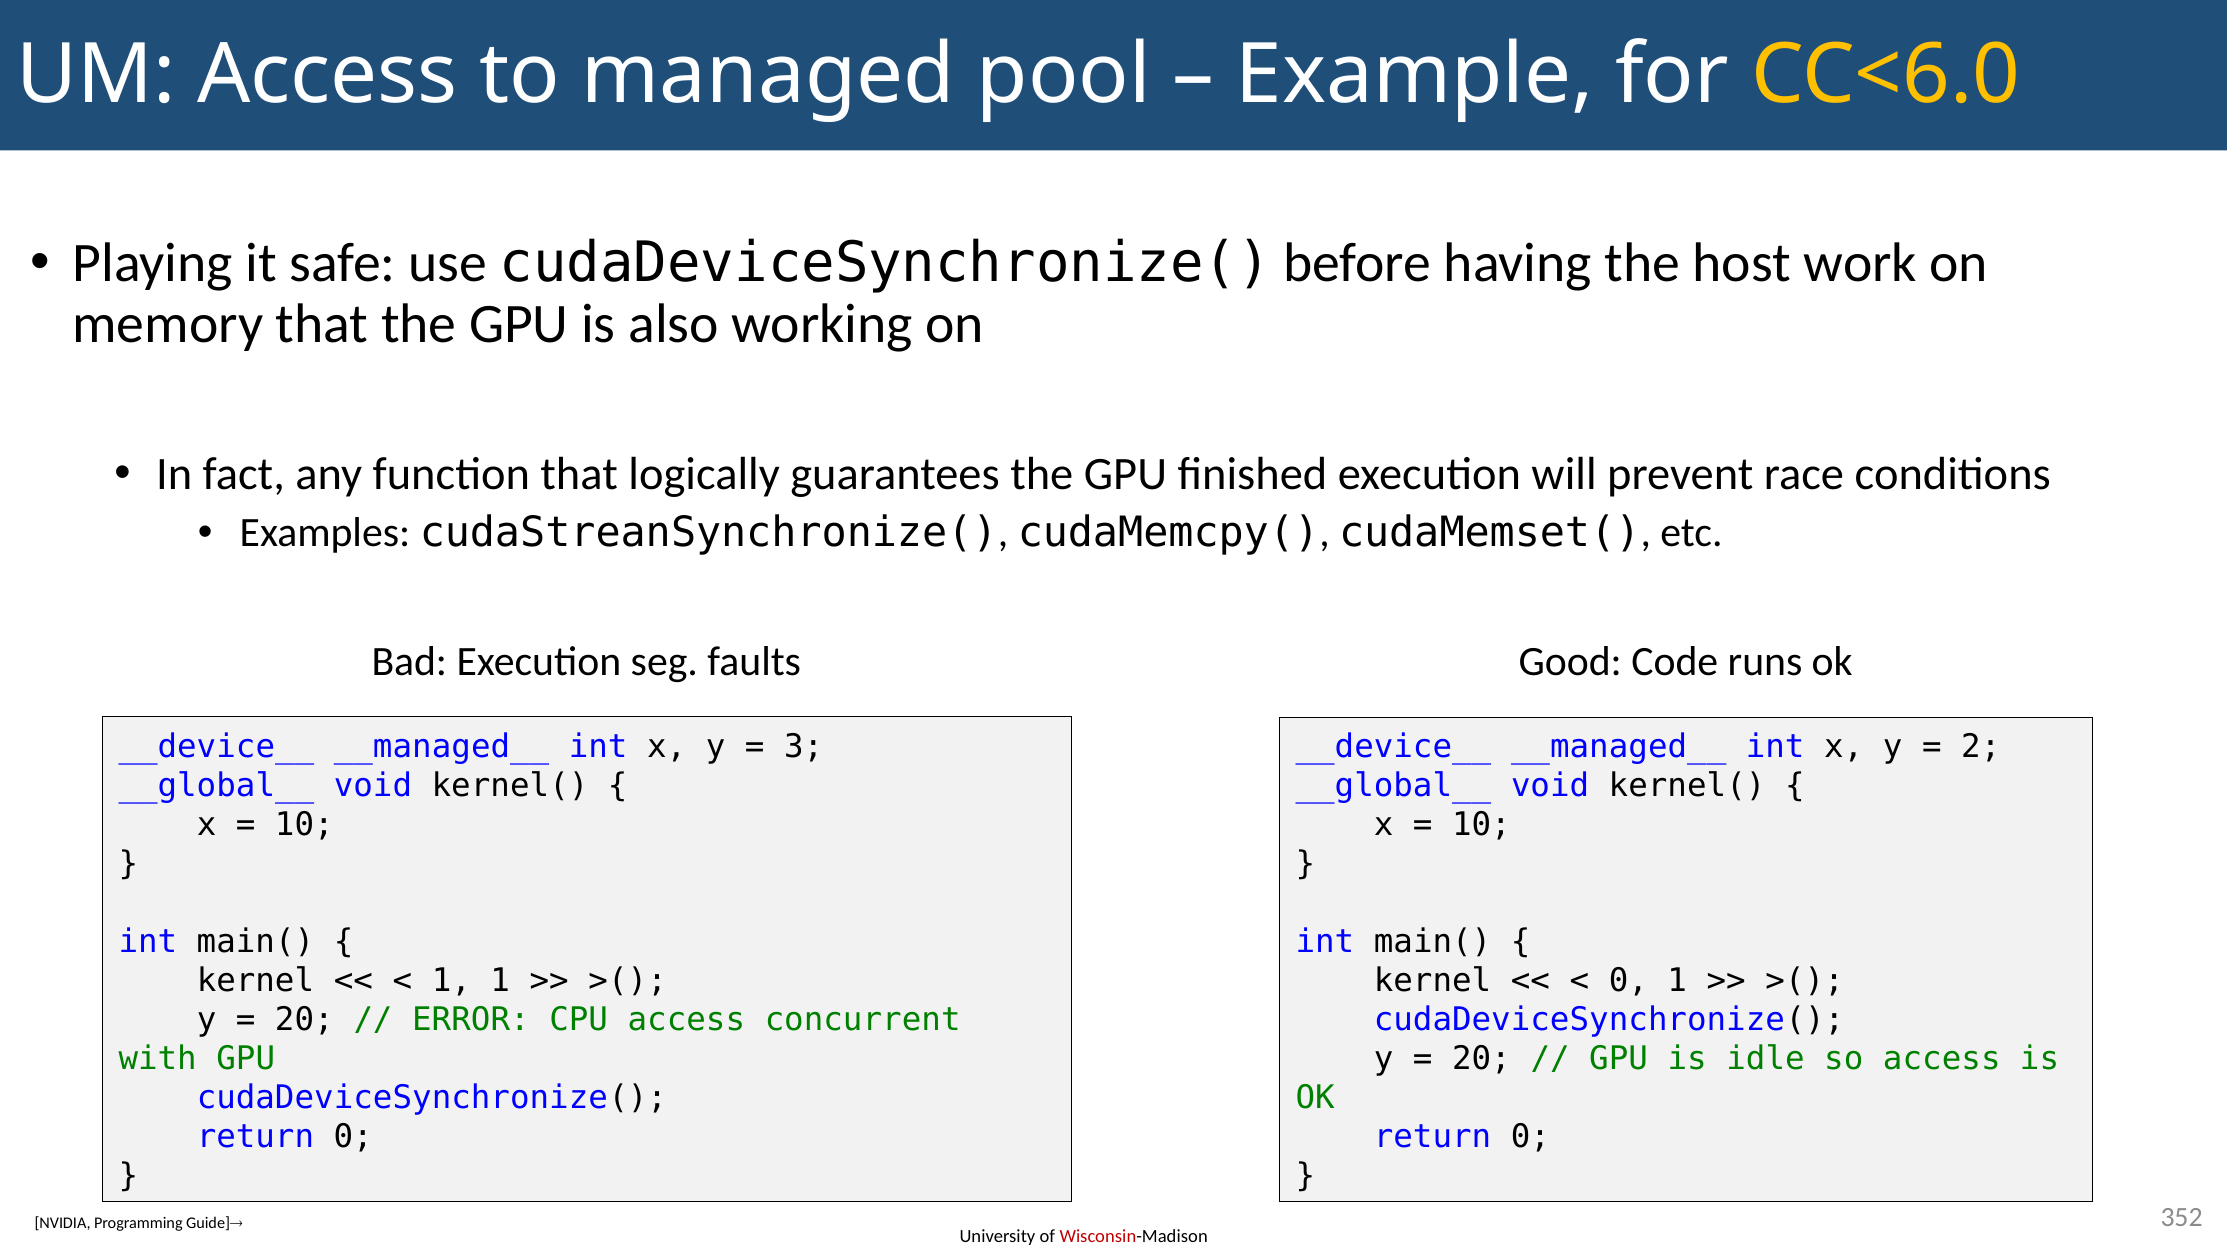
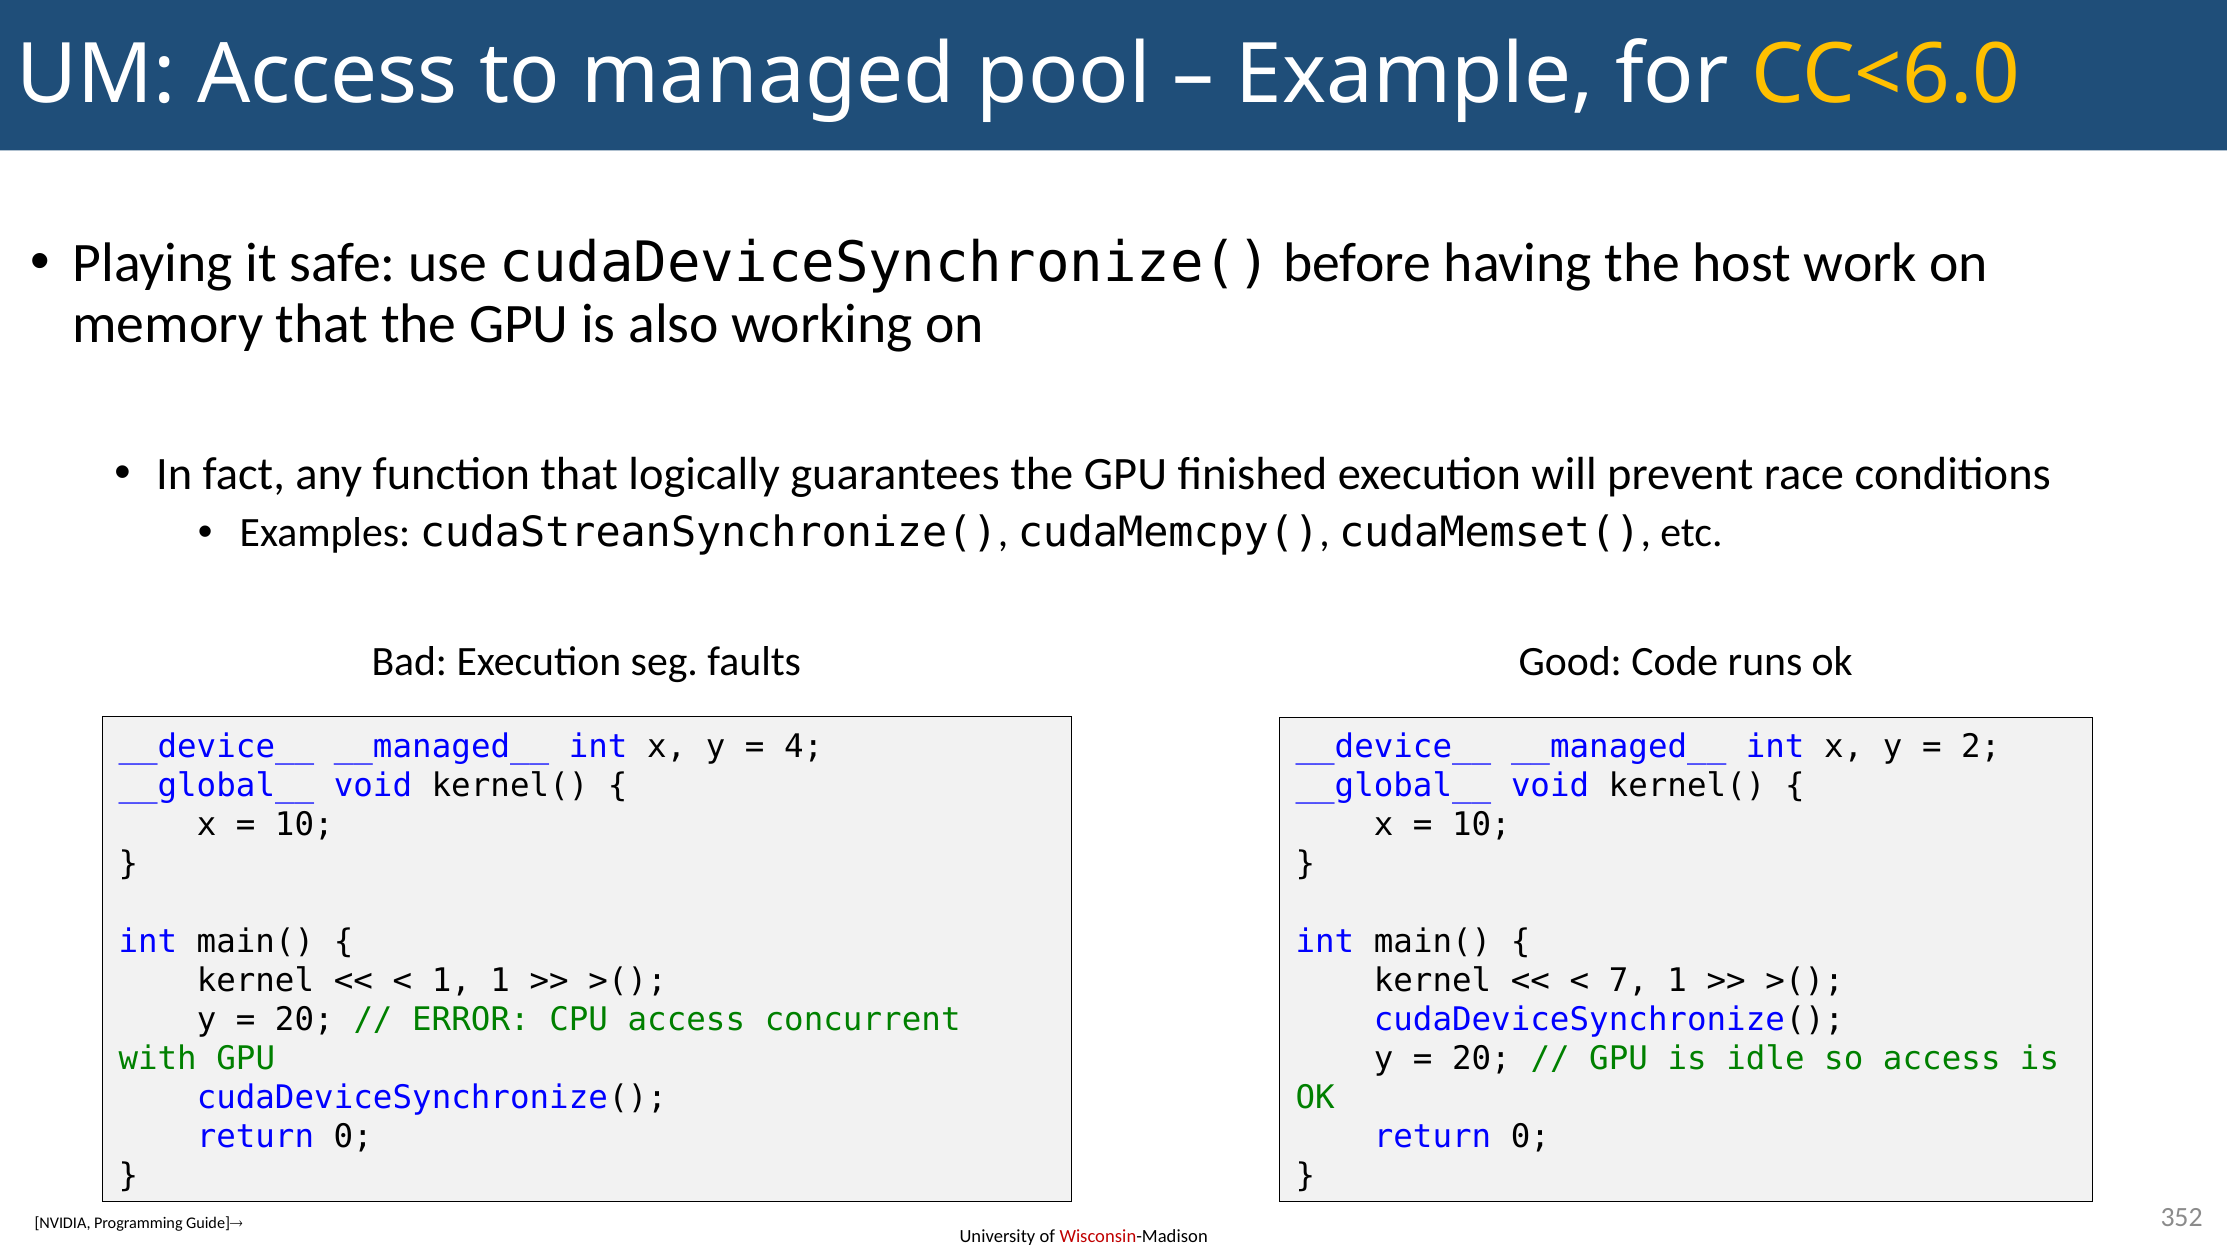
3: 3 -> 4
0 at (1628, 981): 0 -> 7
